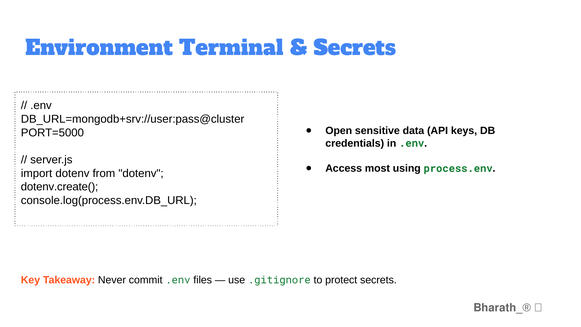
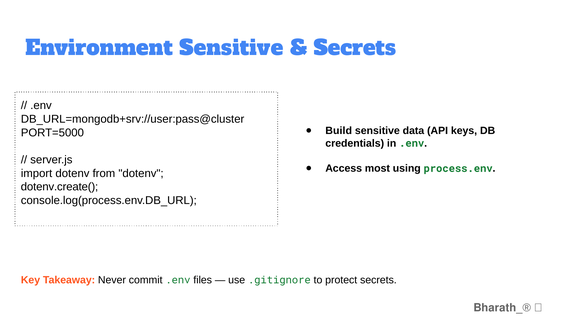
Environment Terminal: Terminal -> Sensitive
Open: Open -> Build
